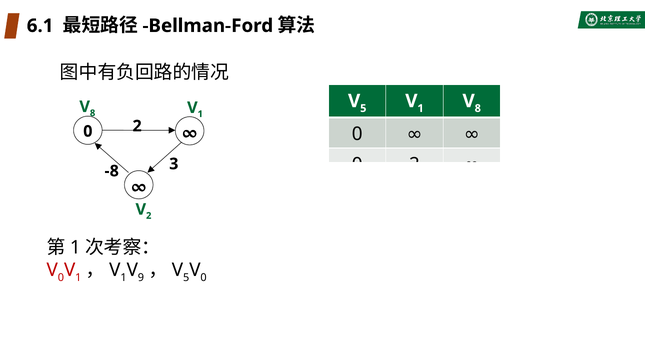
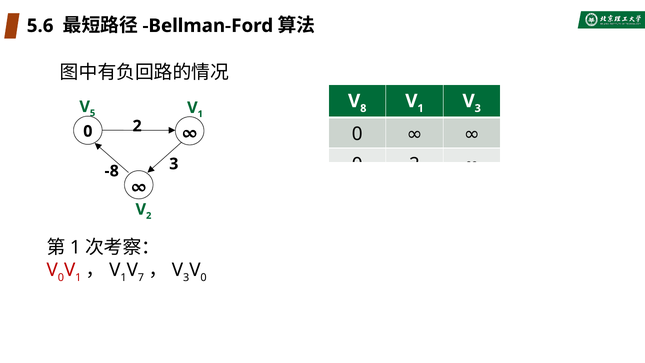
6.1: 6.1 -> 5.6
5 at (363, 108): 5 -> 8
8 at (478, 108): 8 -> 3
8 at (93, 113): 8 -> 5
9: 9 -> 7
5 at (186, 277): 5 -> 3
